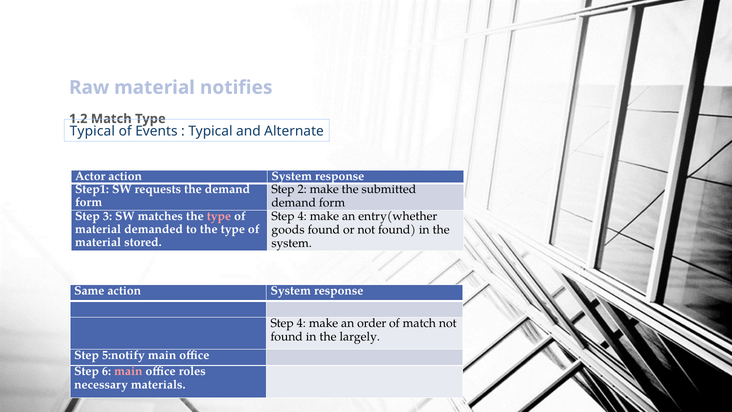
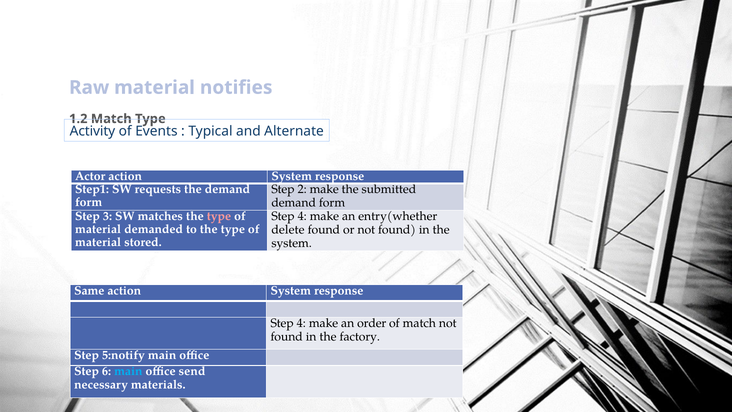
Typical at (92, 131): Typical -> Activity
goods: goods -> delete
largely: largely -> factory
main at (128, 371) colour: pink -> light blue
roles: roles -> send
